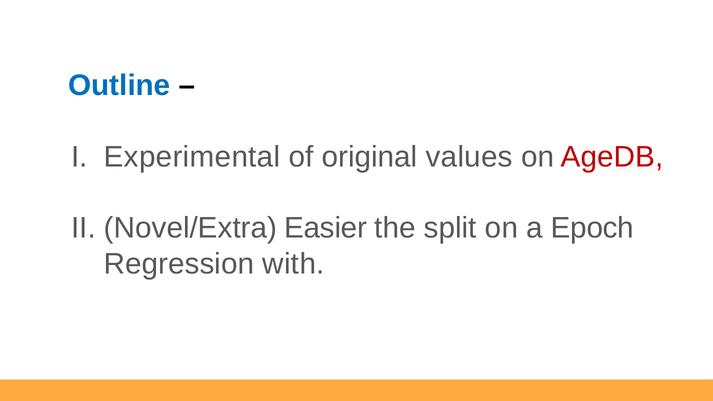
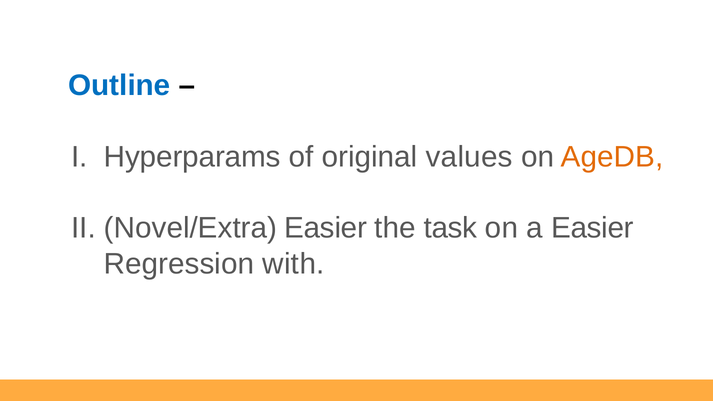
Experimental: Experimental -> Hyperparams
AgeDB colour: red -> orange
split: split -> task
a Epoch: Epoch -> Easier
